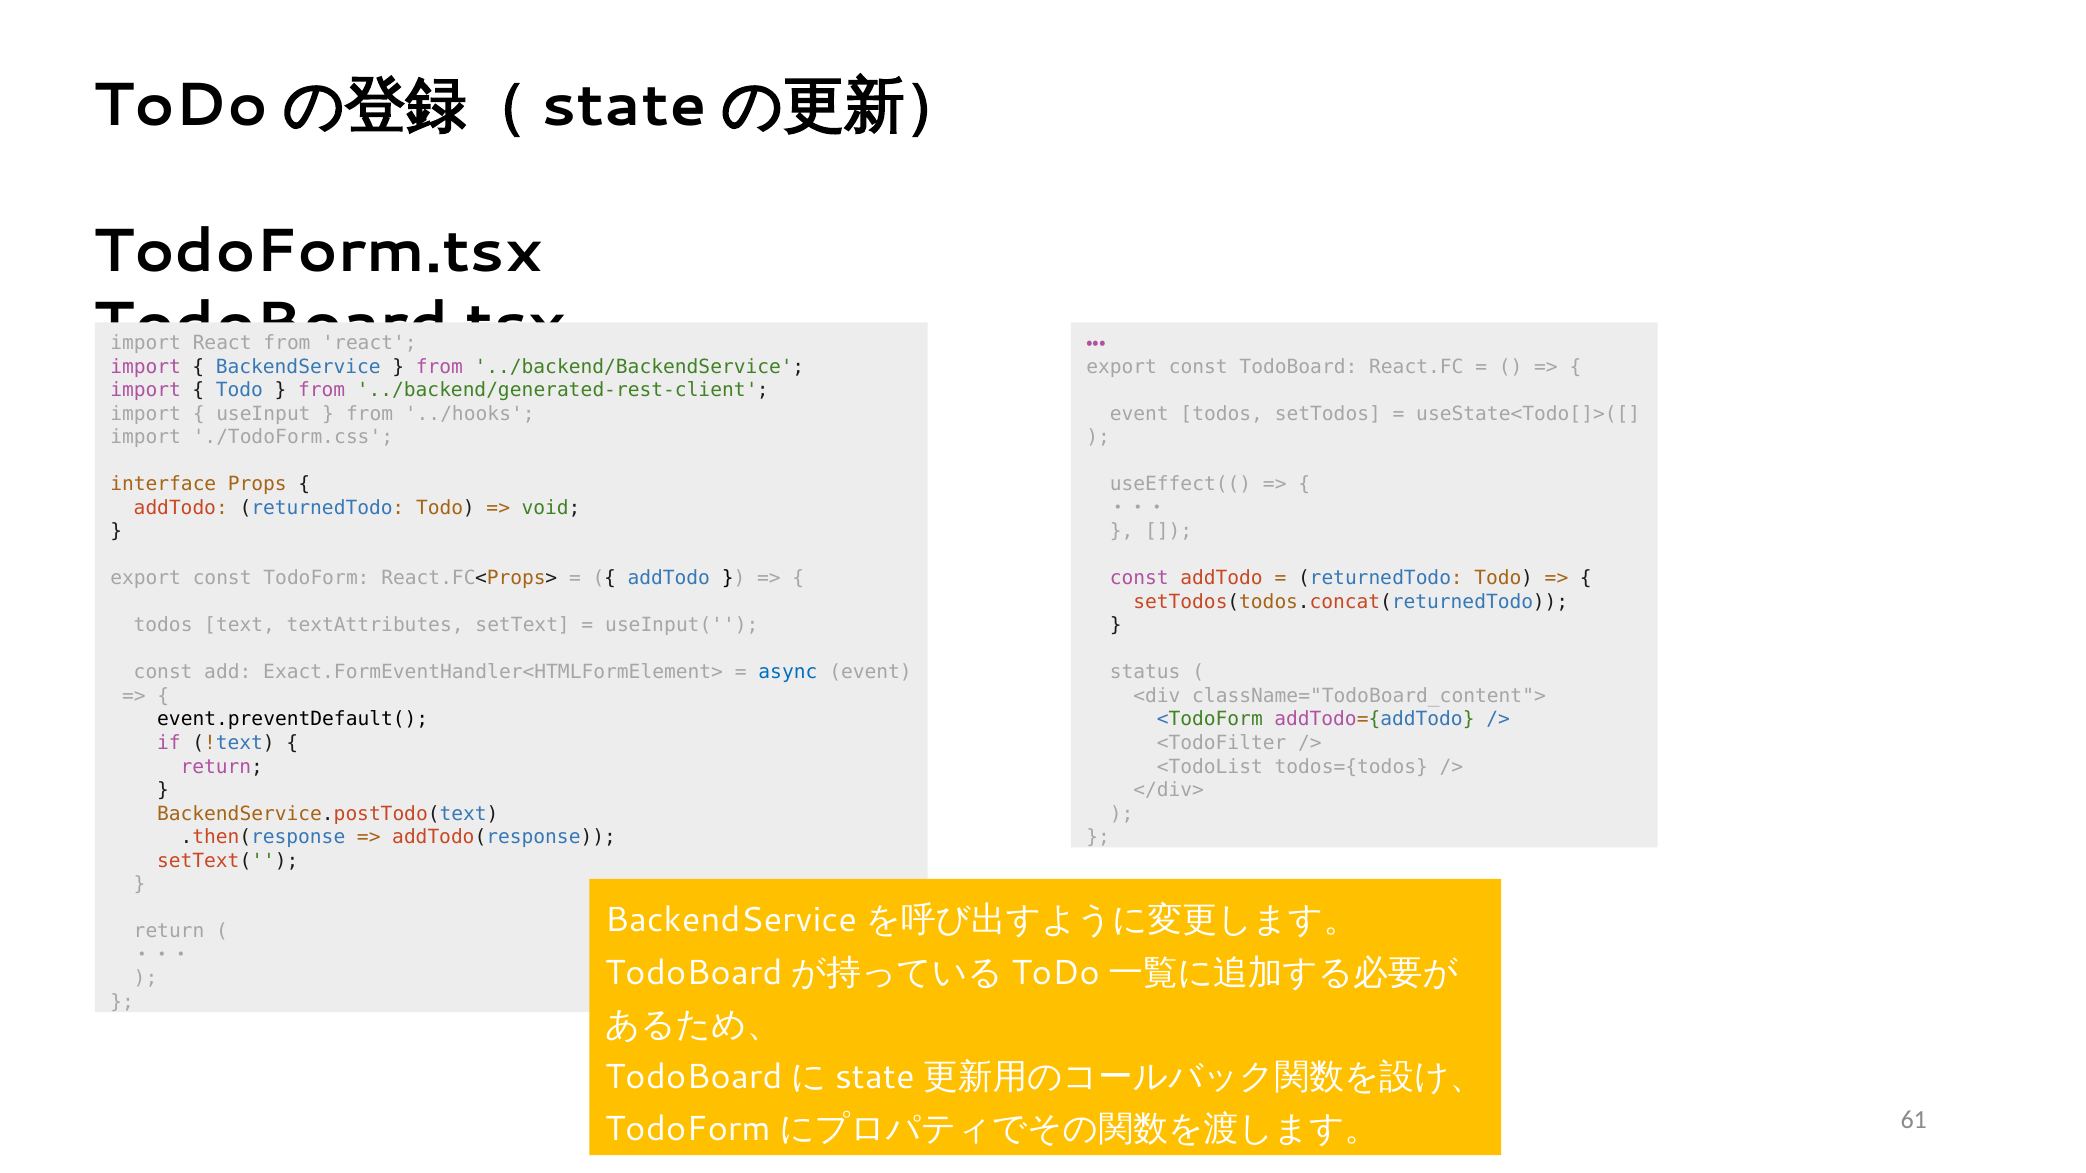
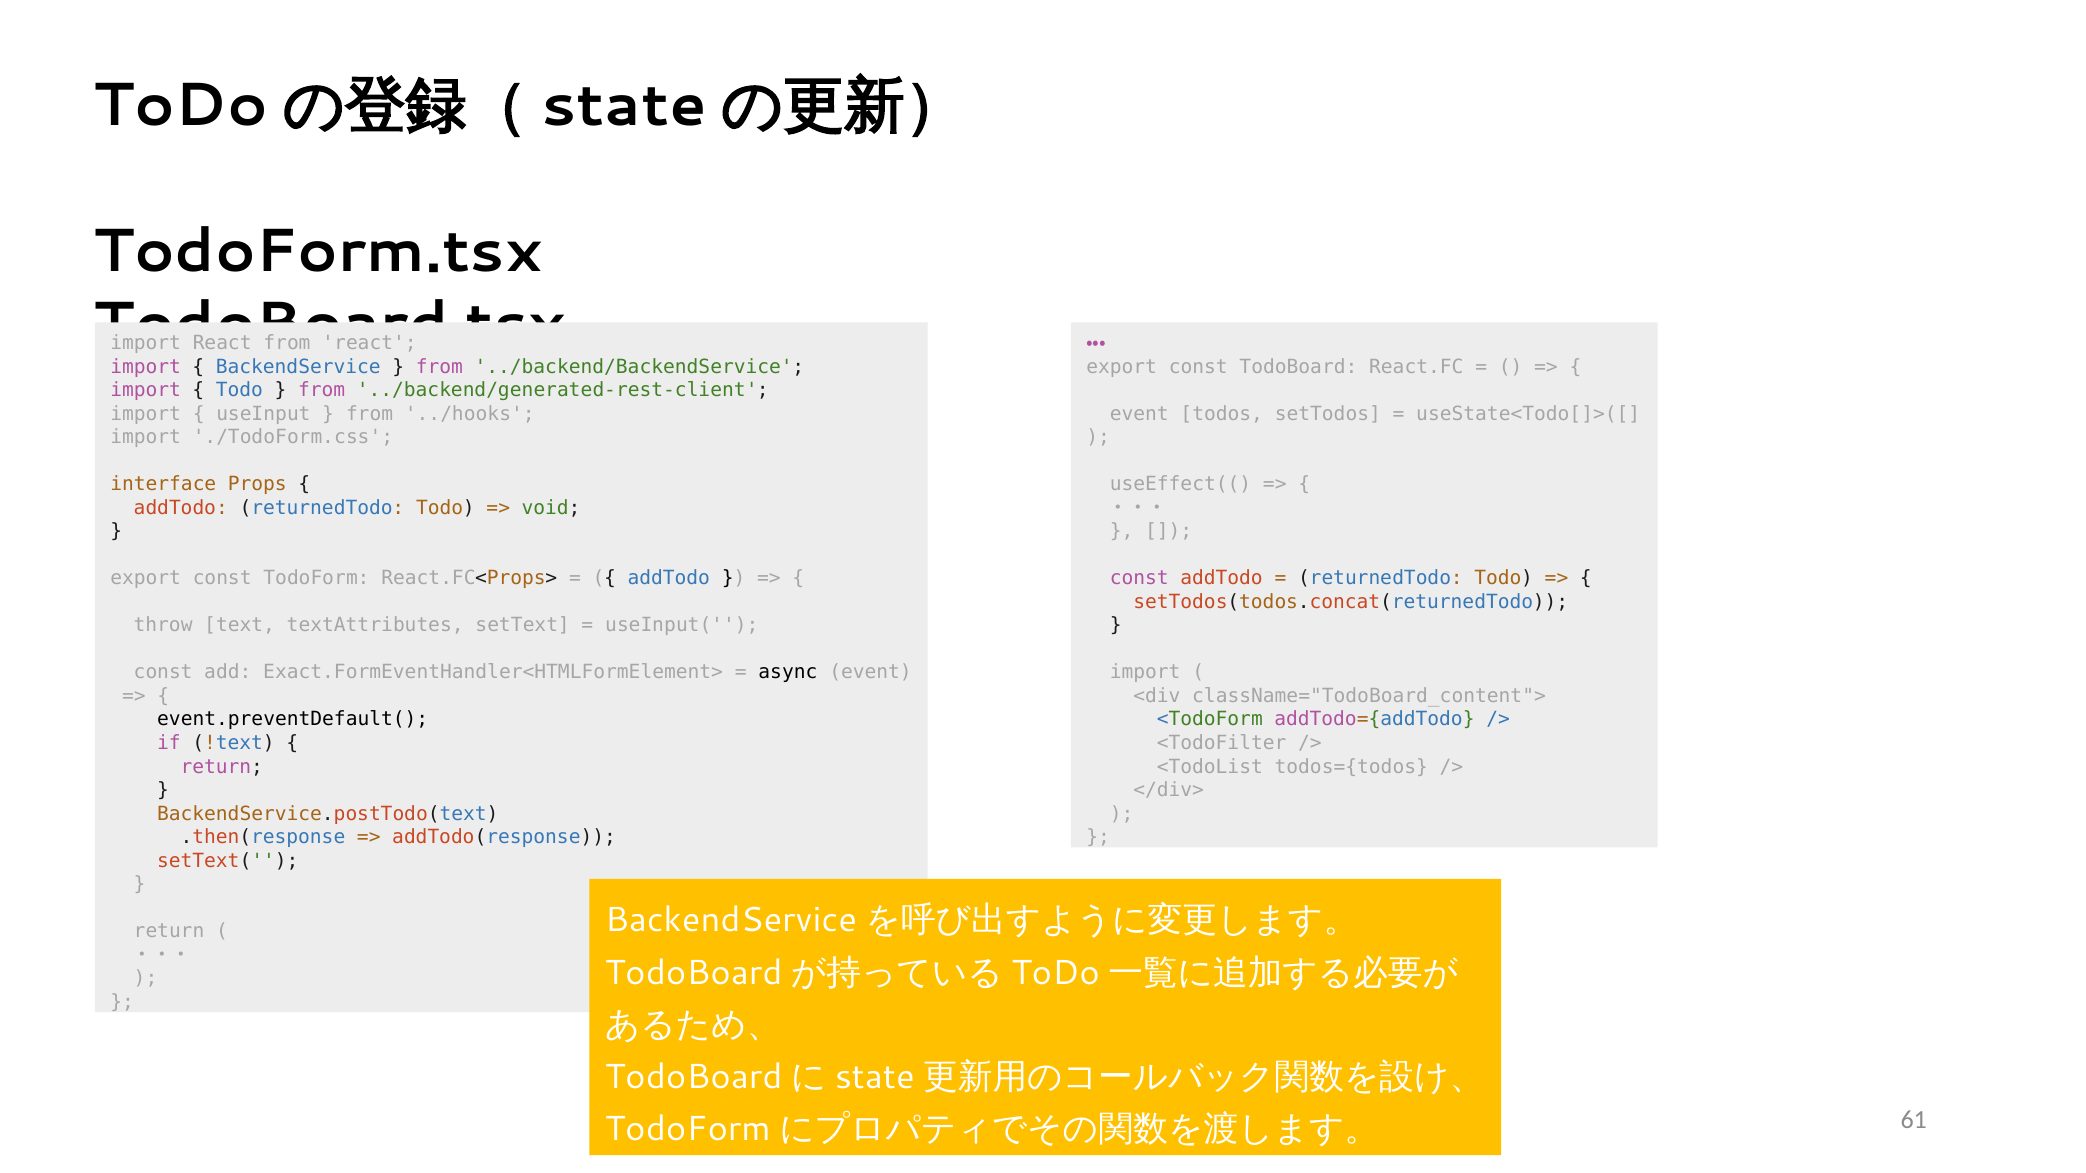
todos at (163, 626): todos -> throw
async colour: blue -> black
status at (1145, 673): status -> import
